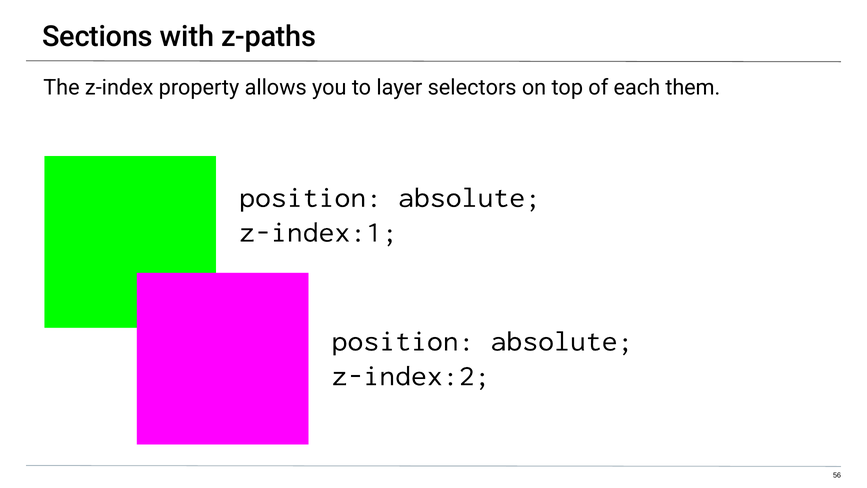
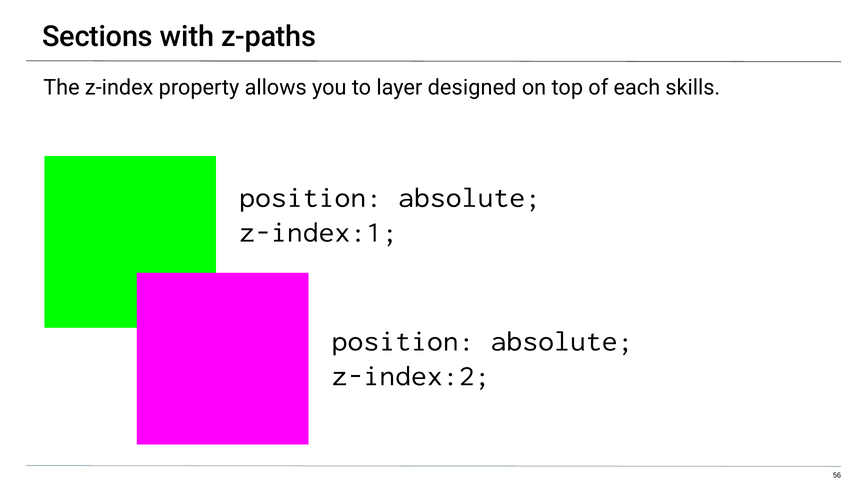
selectors: selectors -> designed
them: them -> skills
